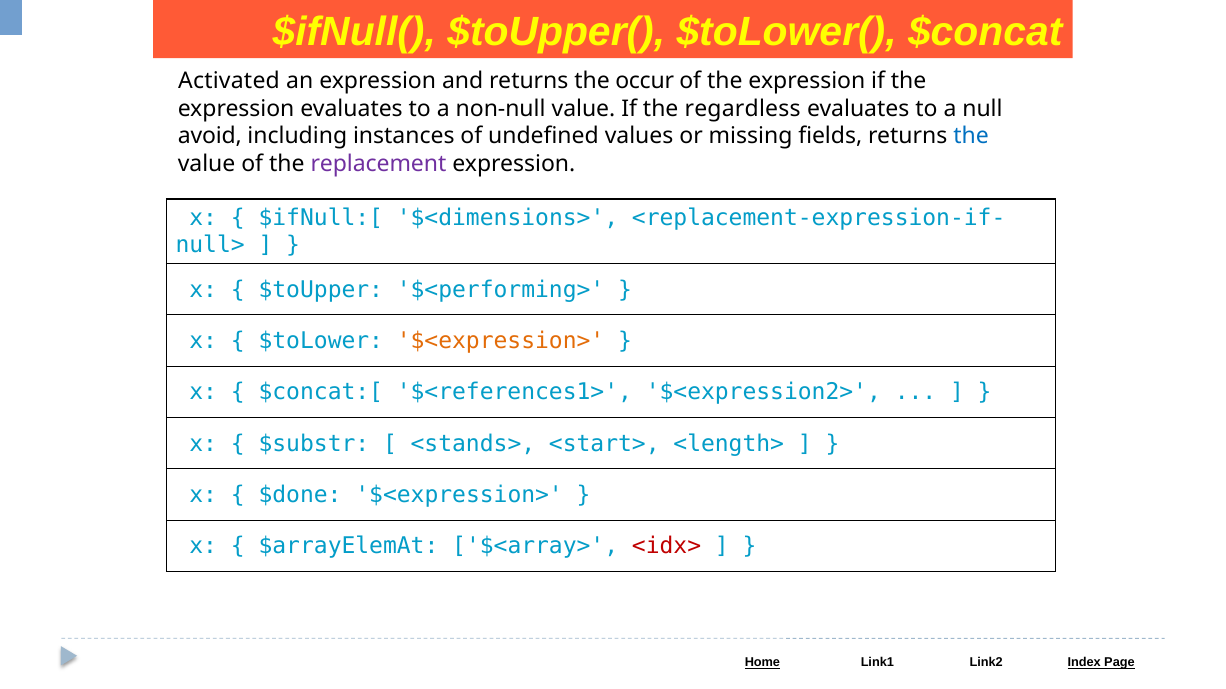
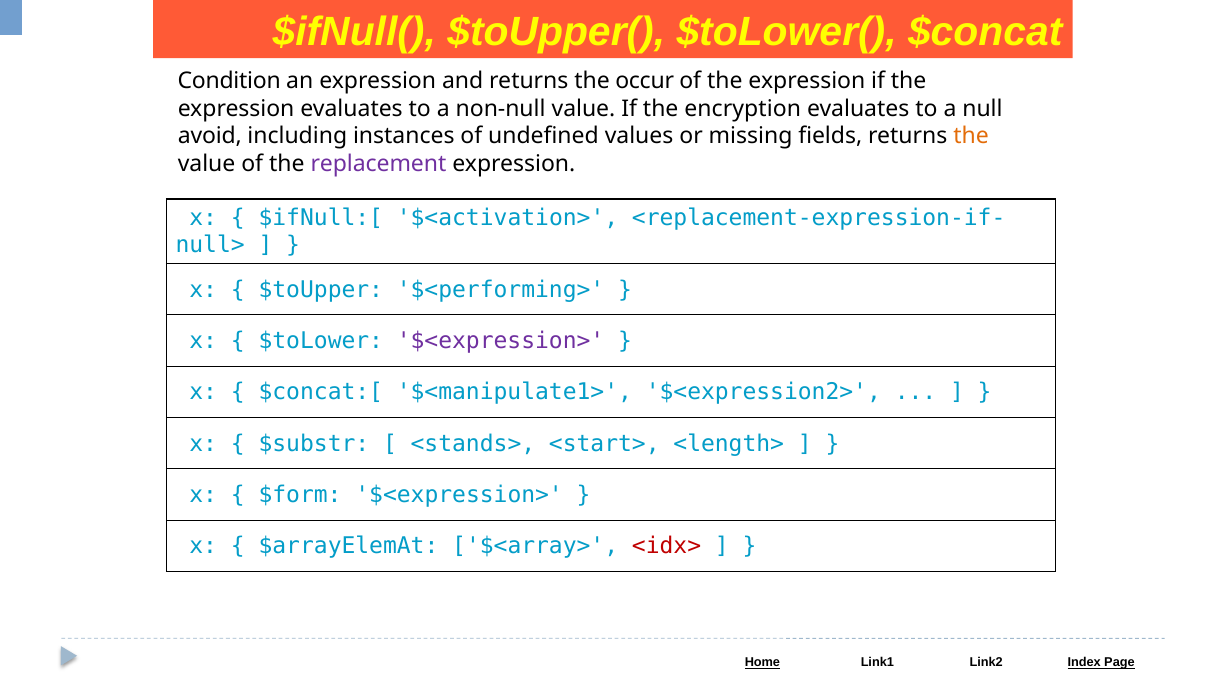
Activated: Activated -> Condition
regardless: regardless -> encryption
the at (971, 136) colour: blue -> orange
$<dimensions>: $<dimensions> -> $<activation>
$<expression> at (501, 341) colour: orange -> purple
$<references1>: $<references1> -> $<manipulate1>
$done: $done -> $form
